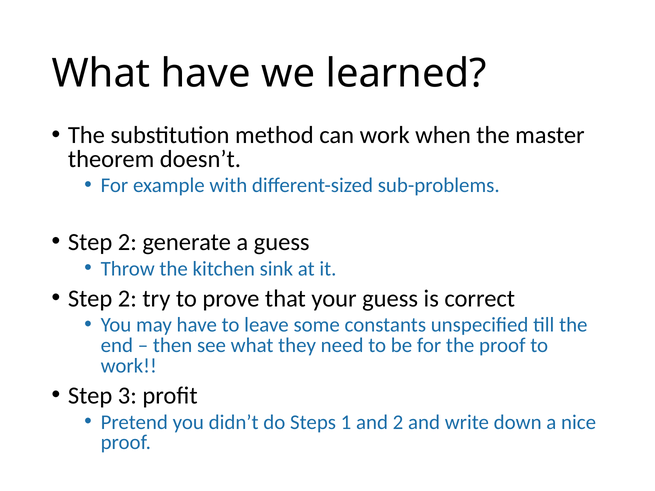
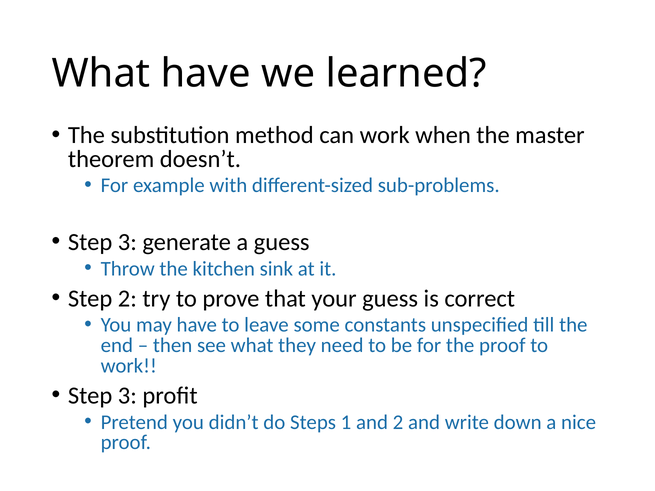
2 at (127, 242): 2 -> 3
